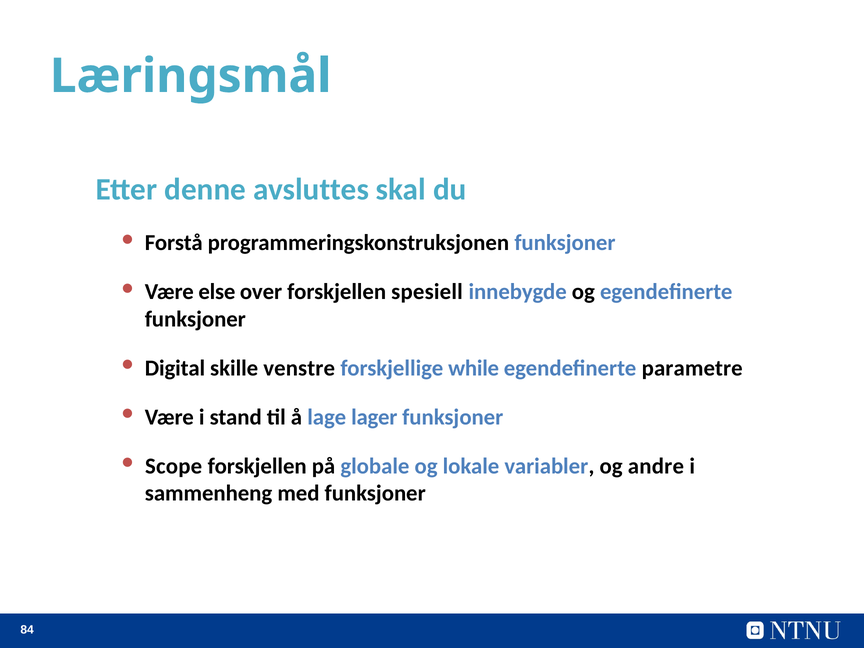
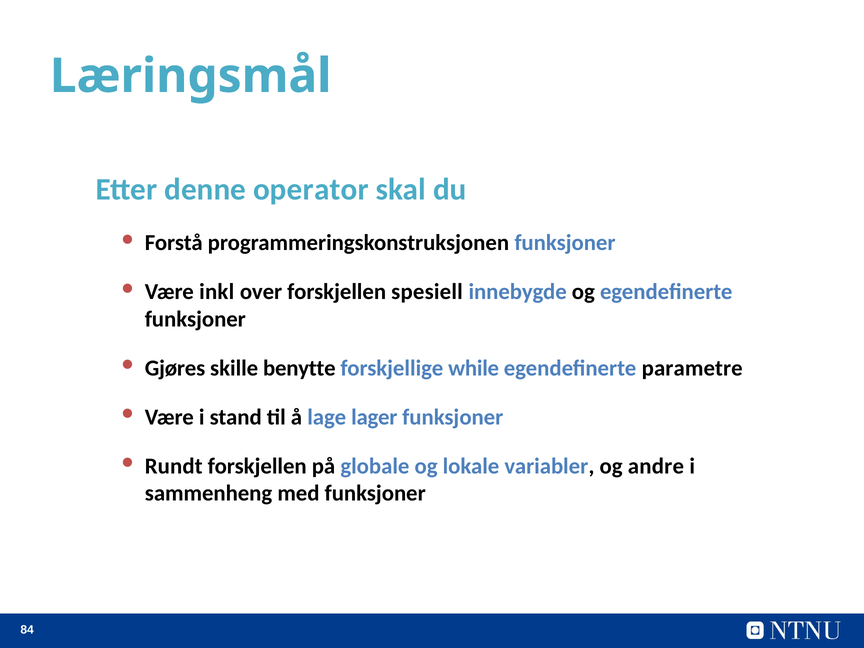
avsluttes: avsluttes -> operator
else: else -> inkl
Digital: Digital -> Gjøres
venstre: venstre -> benytte
Scope: Scope -> Rundt
